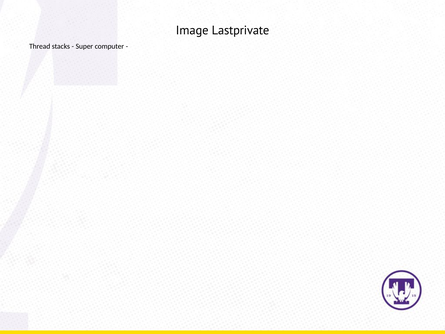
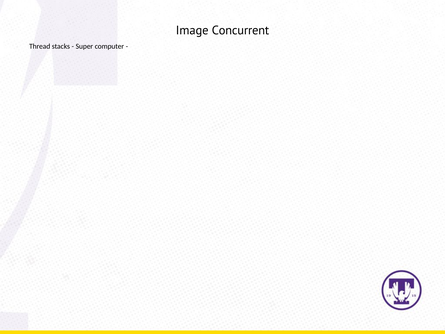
Lastprivate: Lastprivate -> Concurrent
